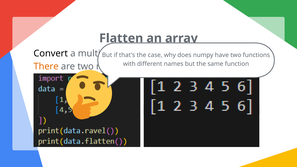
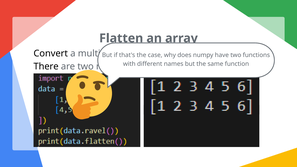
There colour: orange -> black
